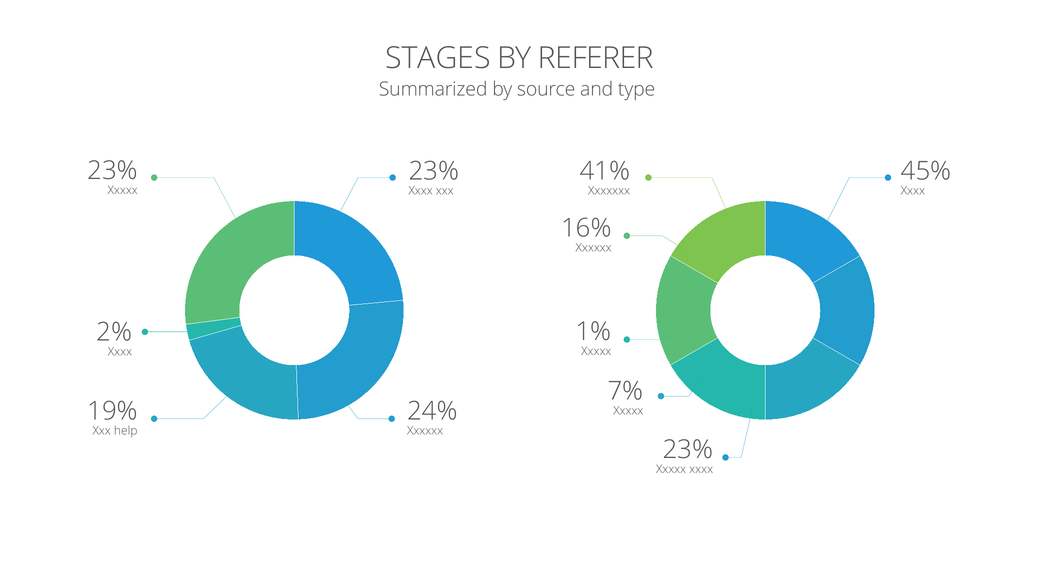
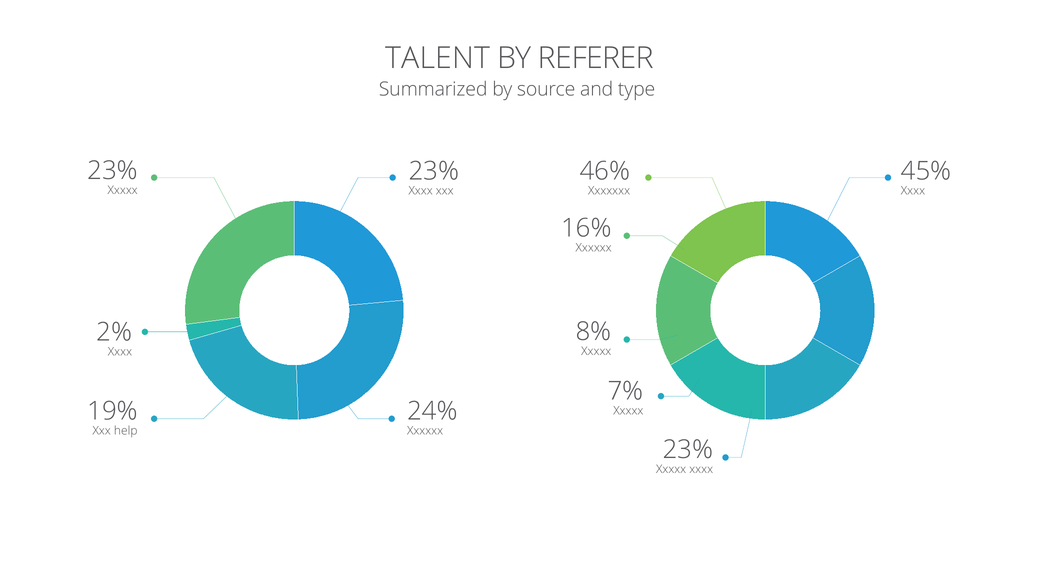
STAGES: STAGES -> TALENT
41%: 41% -> 46%
1%: 1% -> 8%
